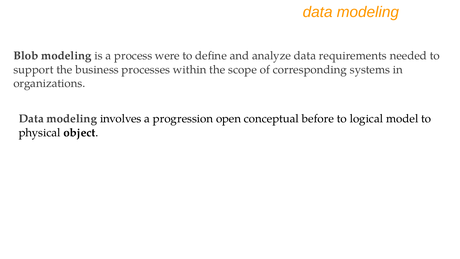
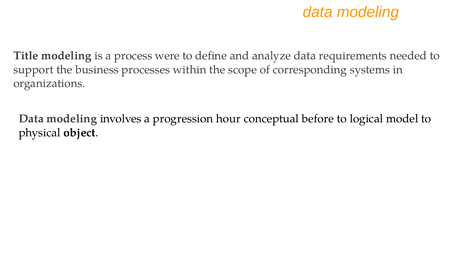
Blob: Blob -> Title
open: open -> hour
